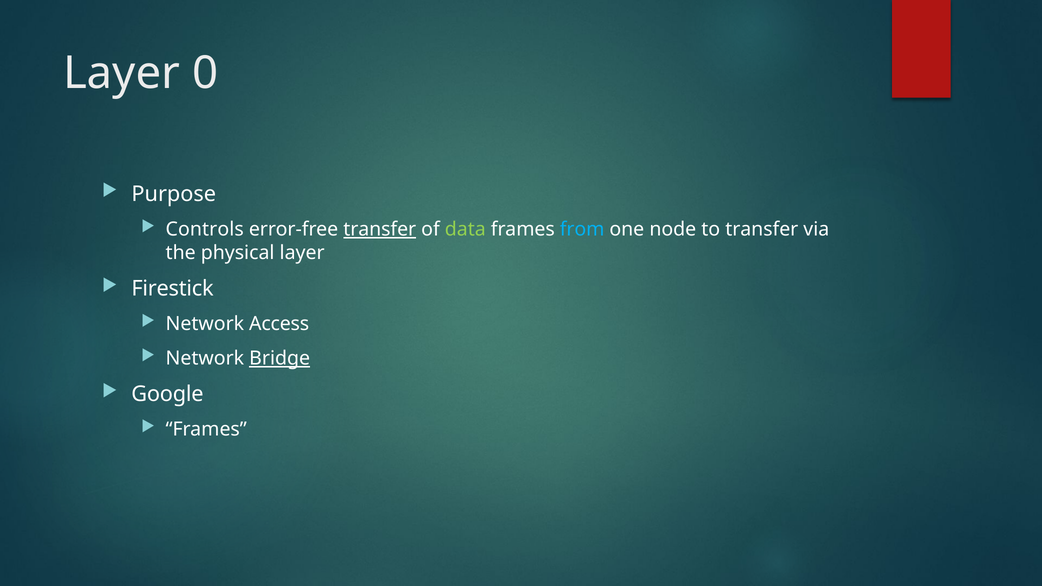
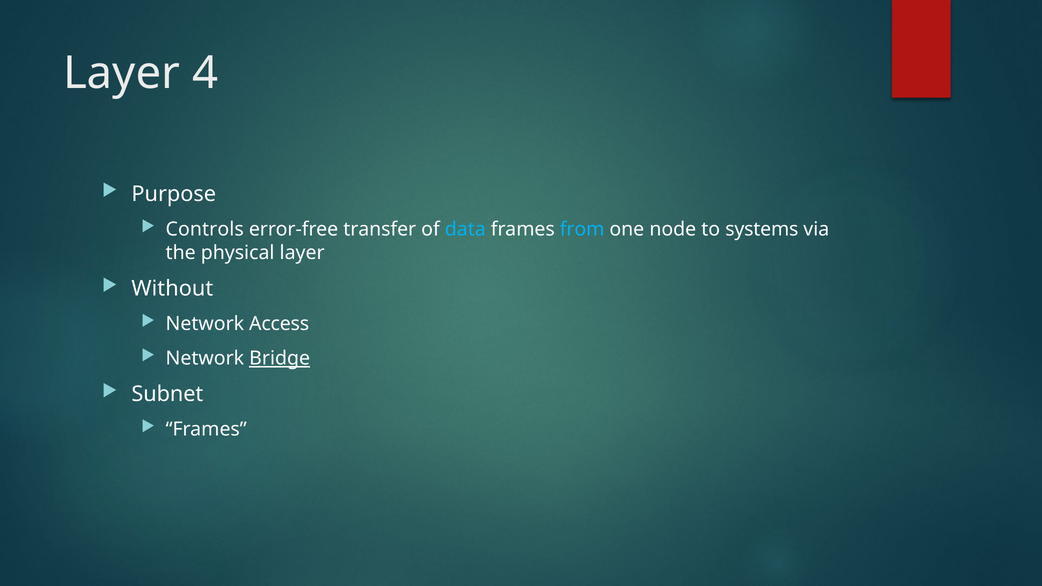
0: 0 -> 4
transfer at (380, 229) underline: present -> none
data colour: light green -> light blue
to transfer: transfer -> systems
Firestick: Firestick -> Without
Google: Google -> Subnet
